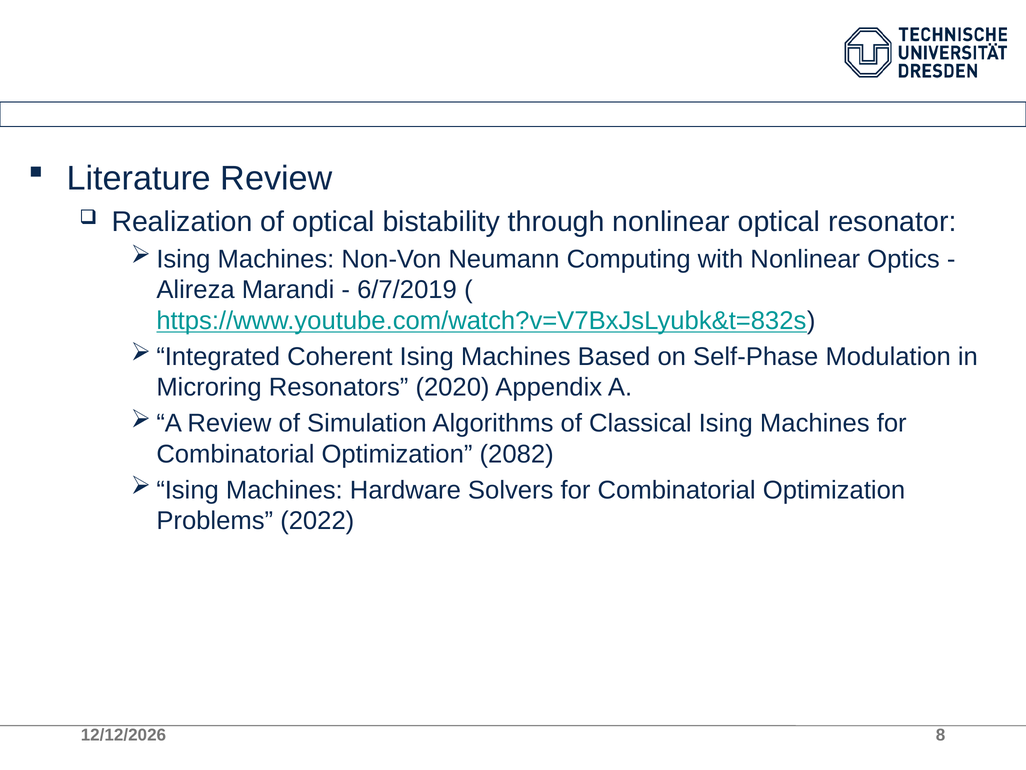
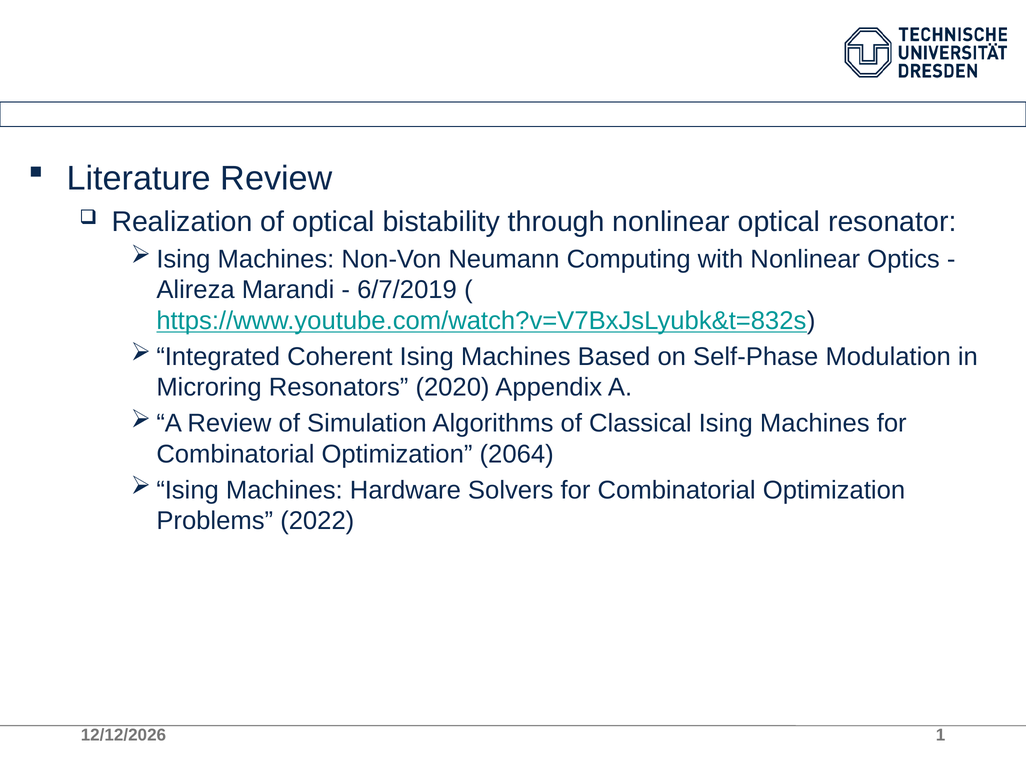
2082: 2082 -> 2064
8: 8 -> 1
